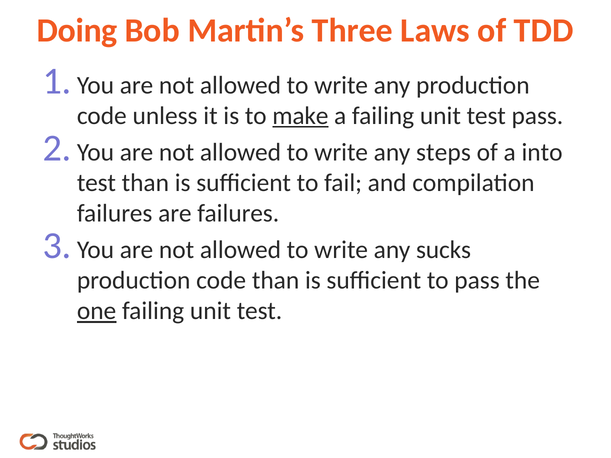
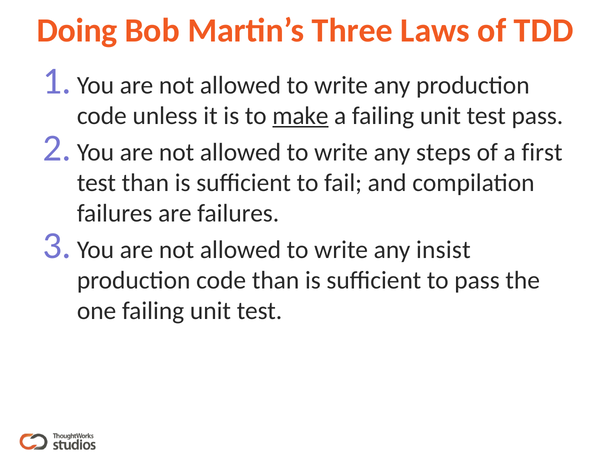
into: into -> first
sucks: sucks -> insist
one underline: present -> none
